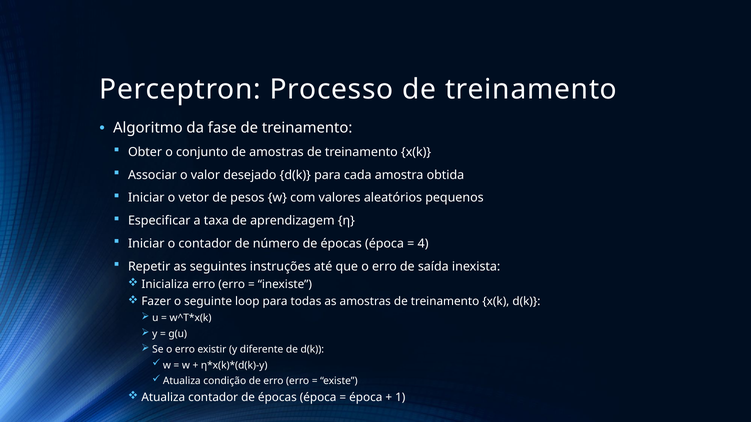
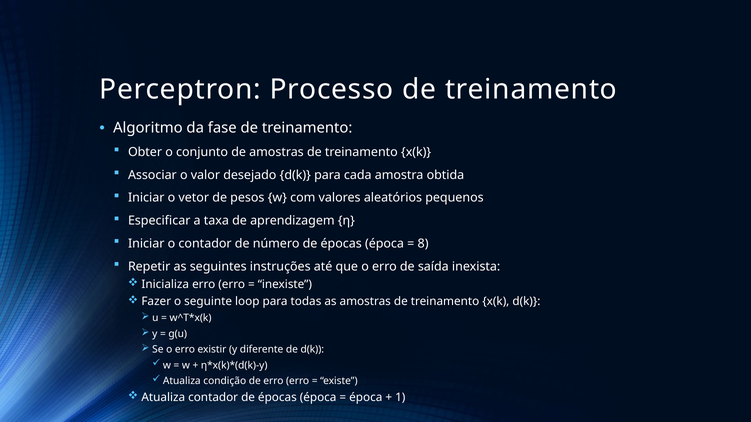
4: 4 -> 8
